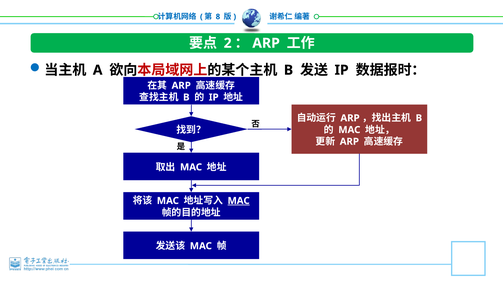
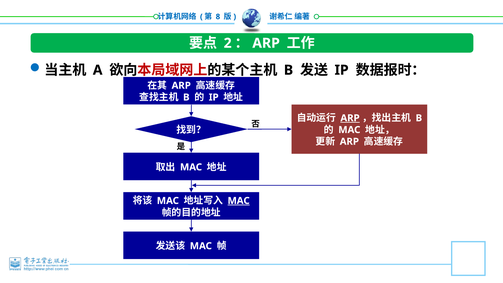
ARP at (350, 118) underline: none -> present
